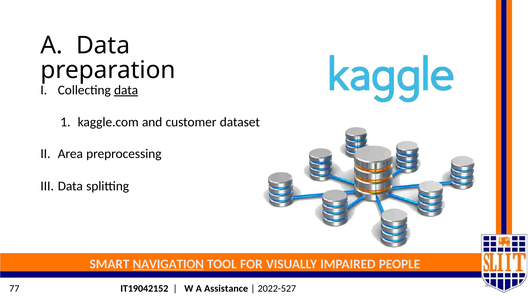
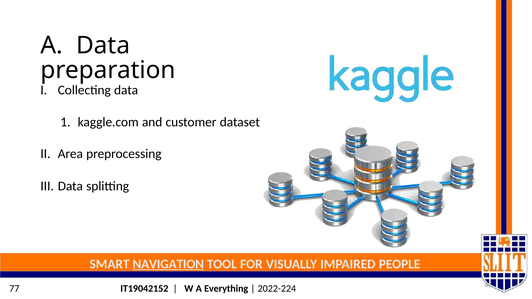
data at (126, 90) underline: present -> none
Assistance: Assistance -> Everything
2022-527: 2022-527 -> 2022-224
